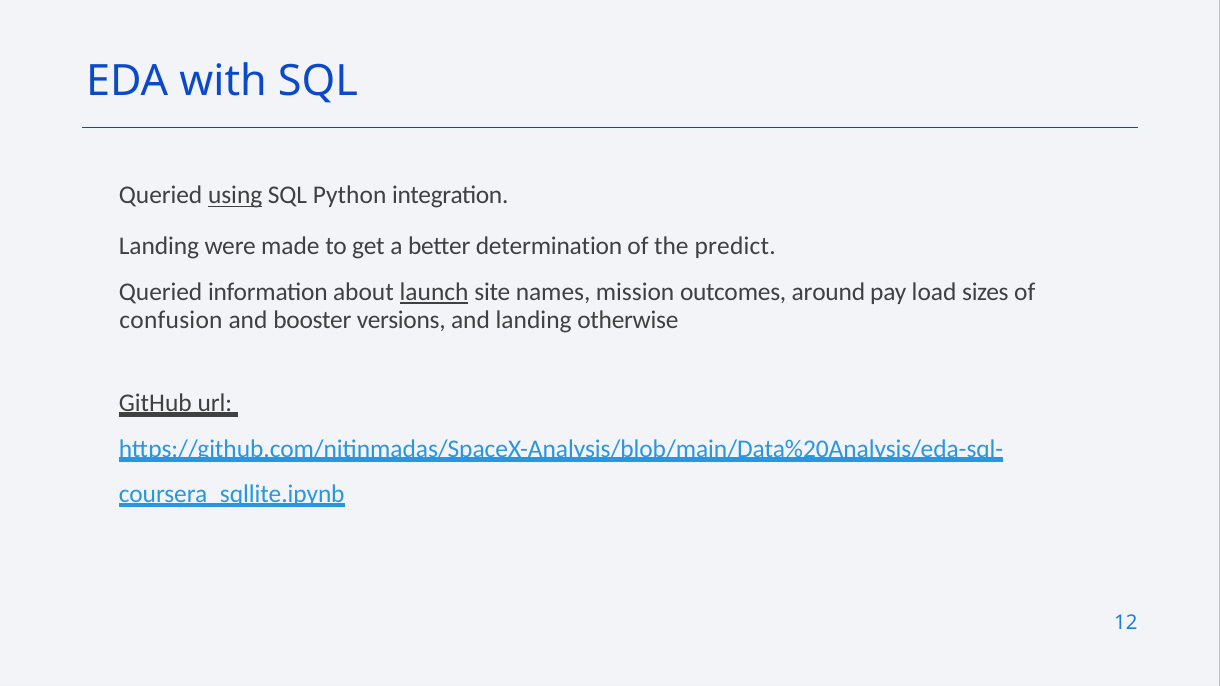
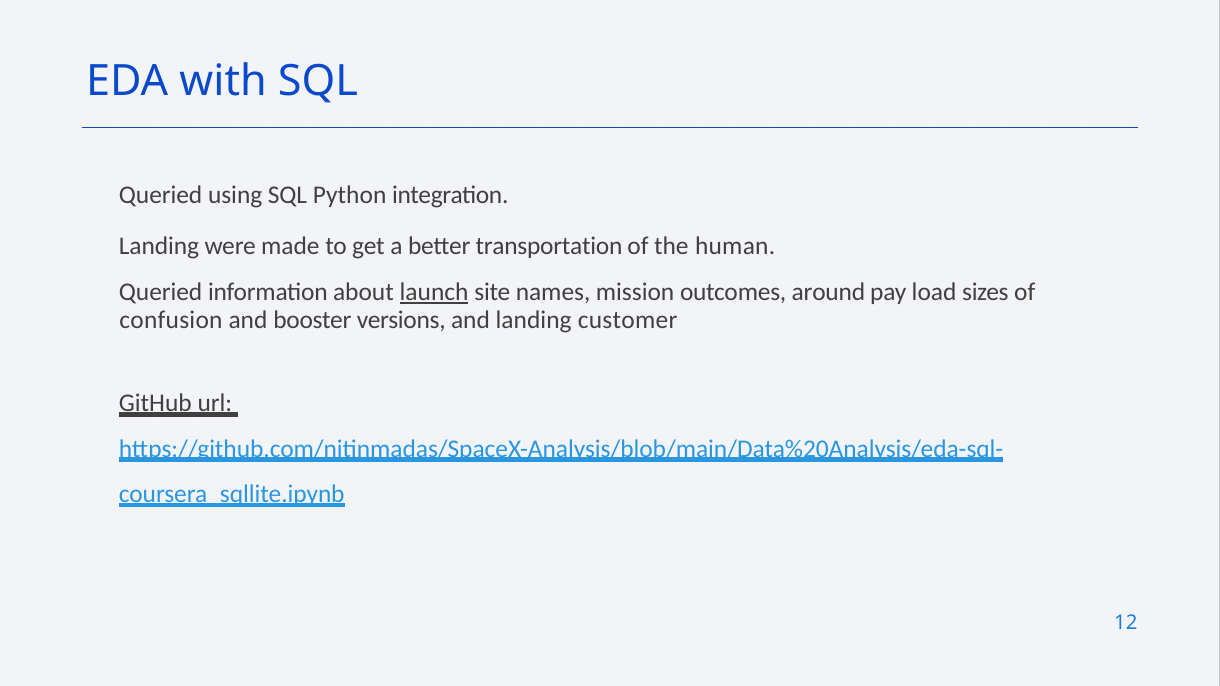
using underline: present -> none
determination: determination -> transportation
predict: predict -> human
otherwise: otherwise -> customer
